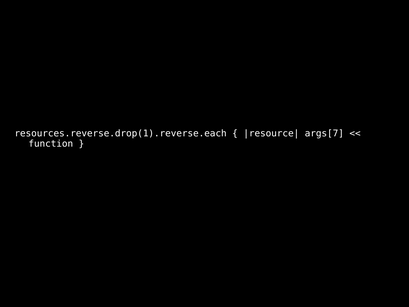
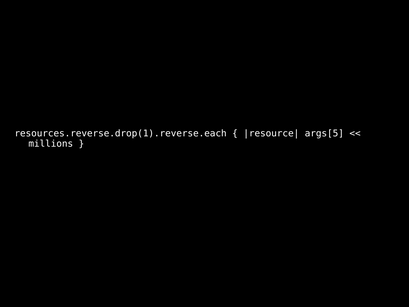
args[7: args[7 -> args[5
function: function -> millions
